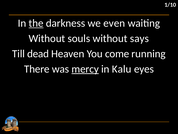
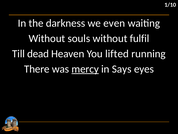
the underline: present -> none
says: says -> fulfil
come: come -> lifted
Kalu: Kalu -> Says
